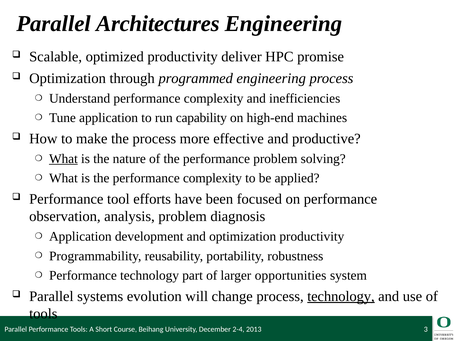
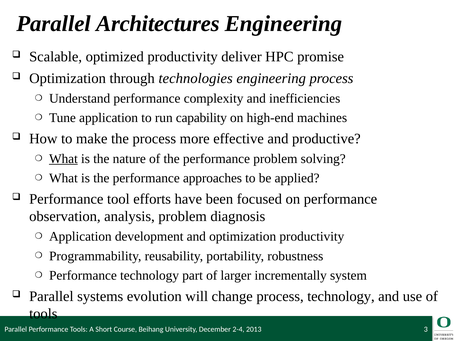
programmed: programmed -> technologies
the performance complexity: complexity -> approaches
opportunities: opportunities -> incrementally
technology at (341, 296) underline: present -> none
